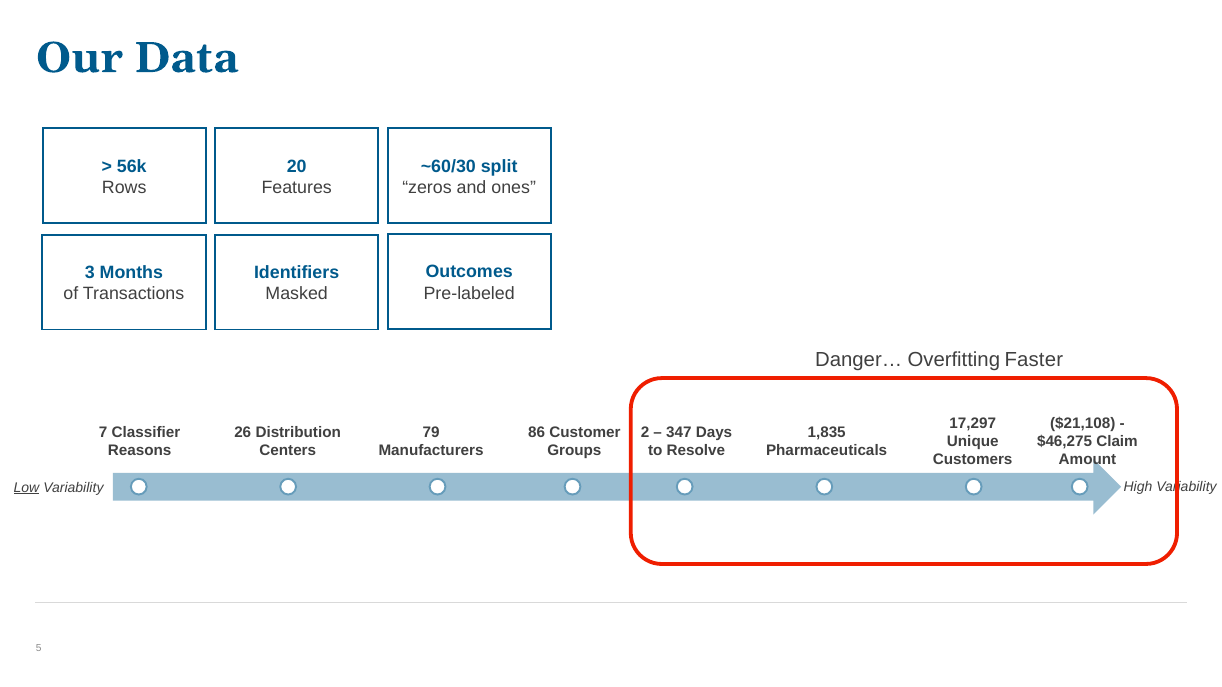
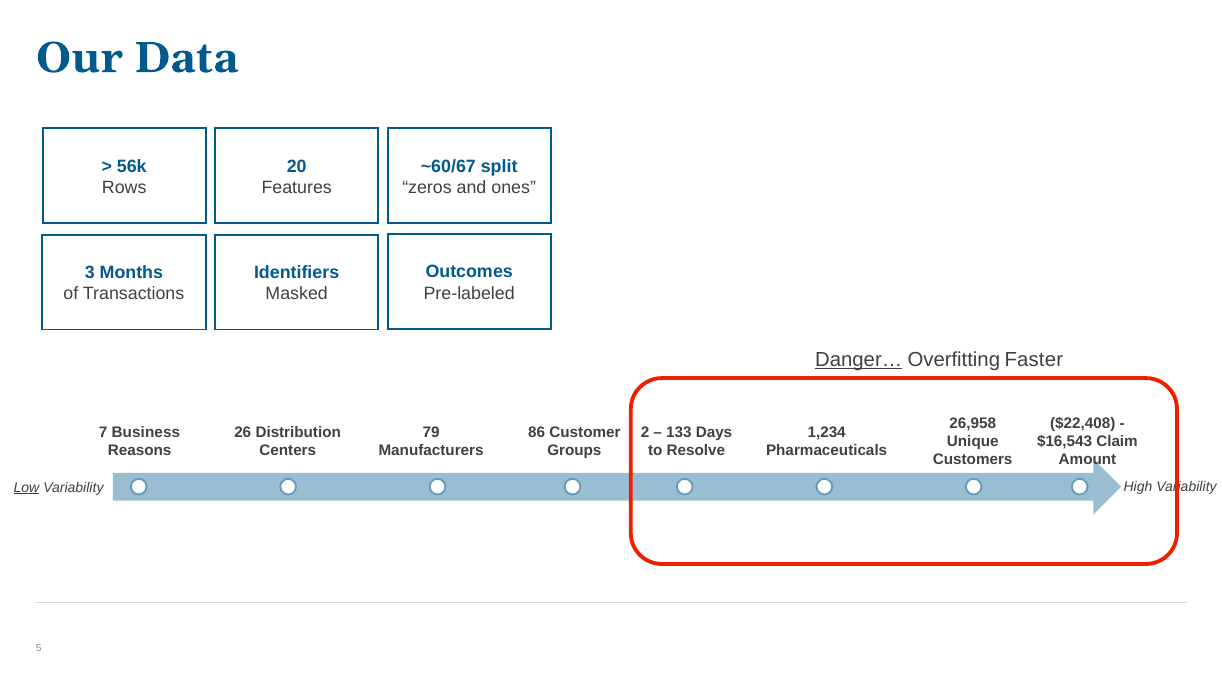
~60/30: ~60/30 -> ~60/67
Danger… underline: none -> present
17,297: 17,297 -> 26,958
$21,108: $21,108 -> $22,408
Classifier: Classifier -> Business
347: 347 -> 133
1,835: 1,835 -> 1,234
$46,275: $46,275 -> $16,543
